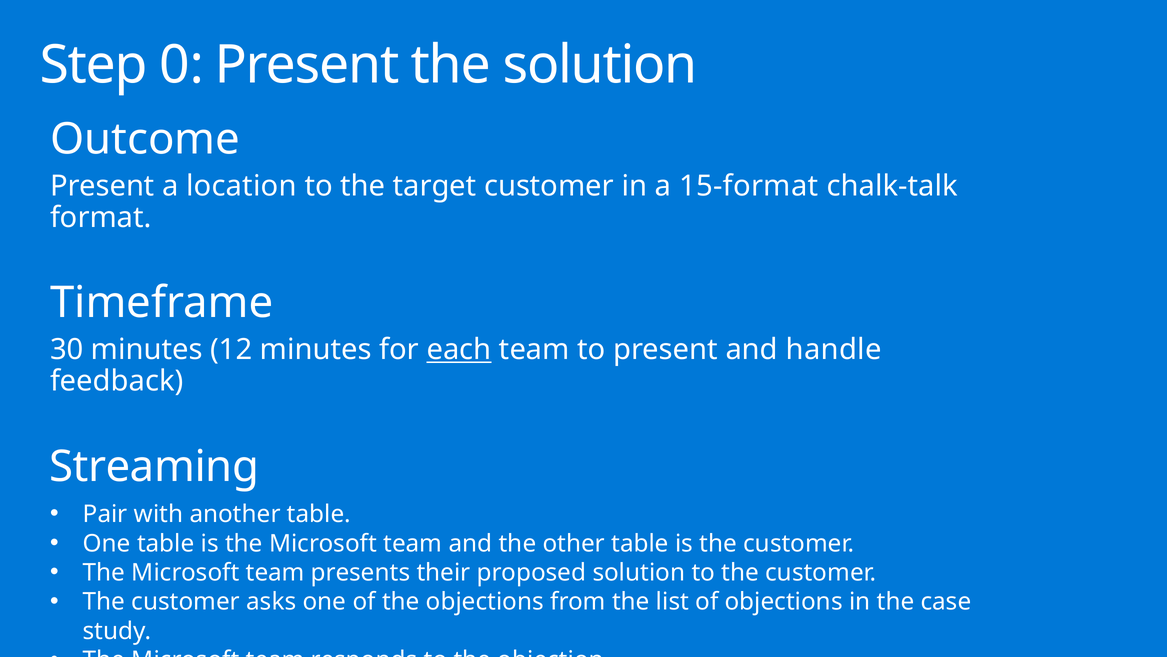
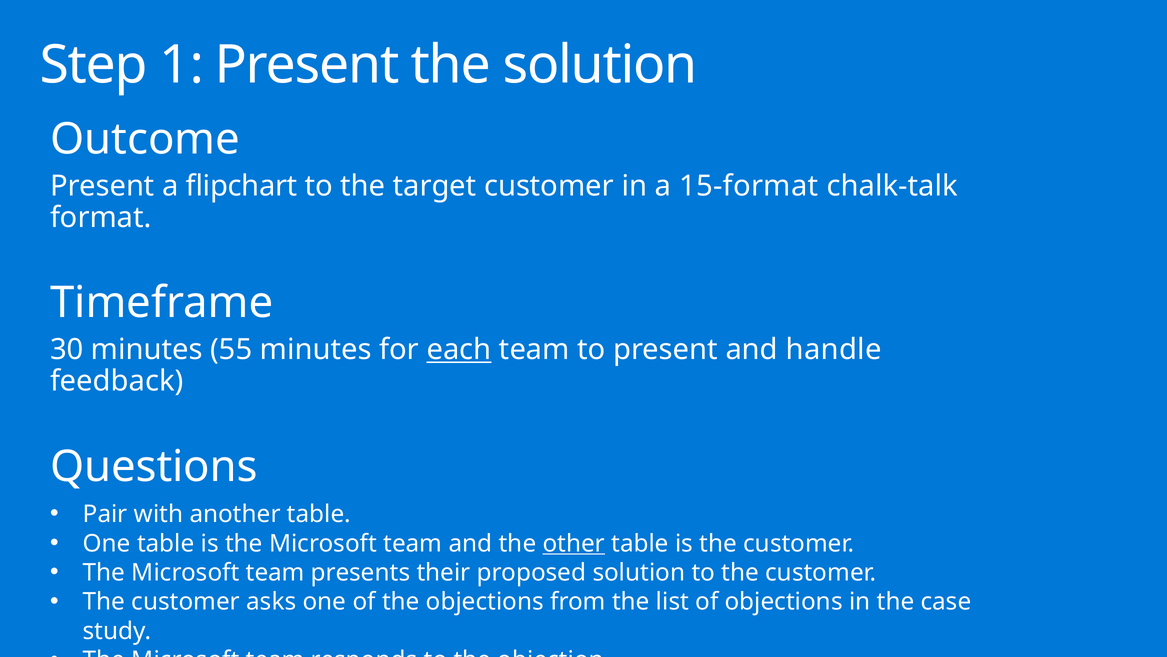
0: 0 -> 1
location: location -> flipchart
12: 12 -> 55
Streaming: Streaming -> Questions
other underline: none -> present
